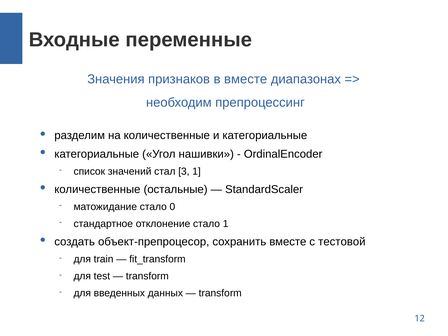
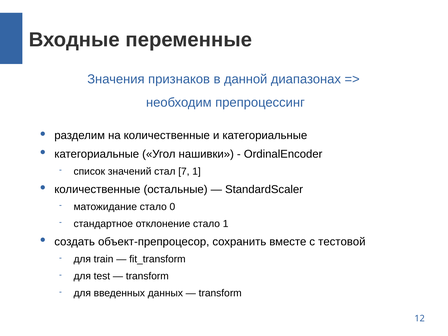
в вместе: вместе -> данной
3: 3 -> 7
